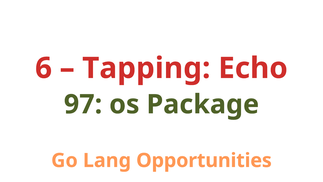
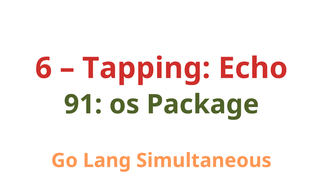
97: 97 -> 91
Opportunities: Opportunities -> Simultaneous
